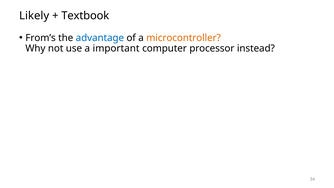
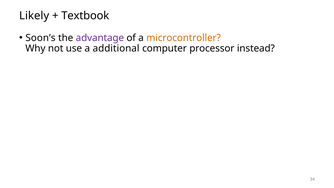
From’s: From’s -> Soon’s
advantage colour: blue -> purple
important: important -> additional
